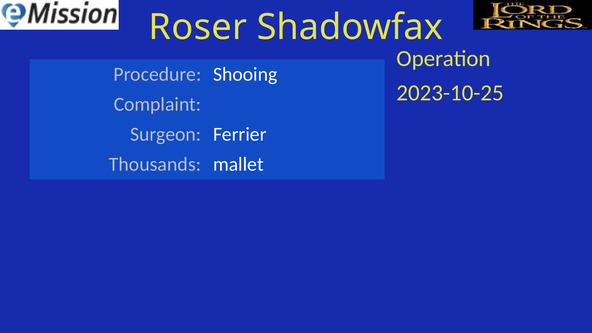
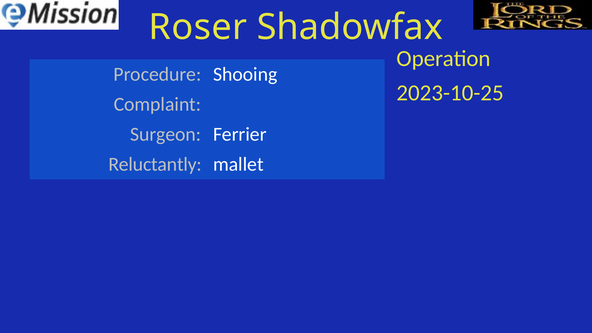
Thousands: Thousands -> Reluctantly
